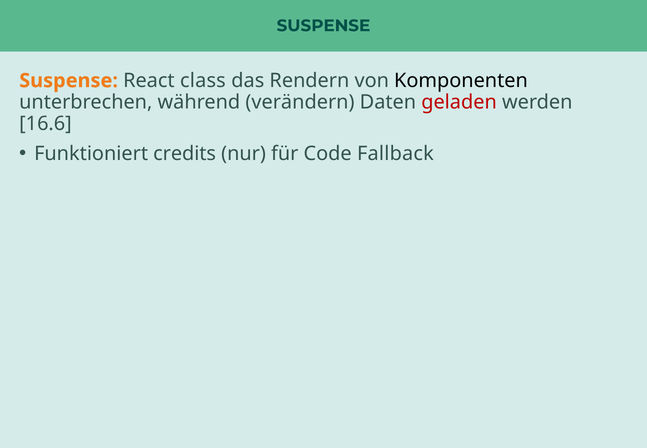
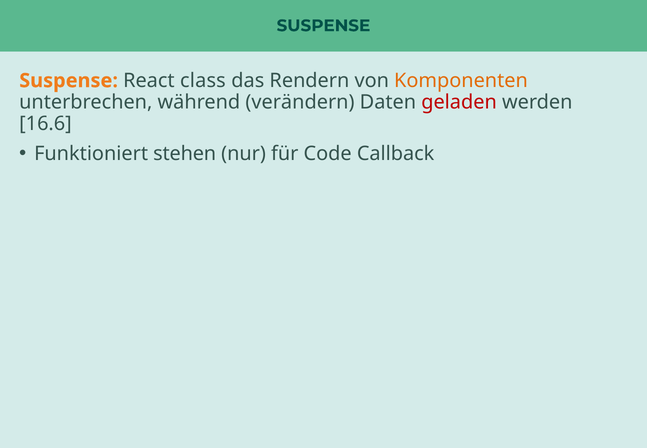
Komponenten colour: black -> orange
credits: credits -> stehen
Fallback: Fallback -> Callback
